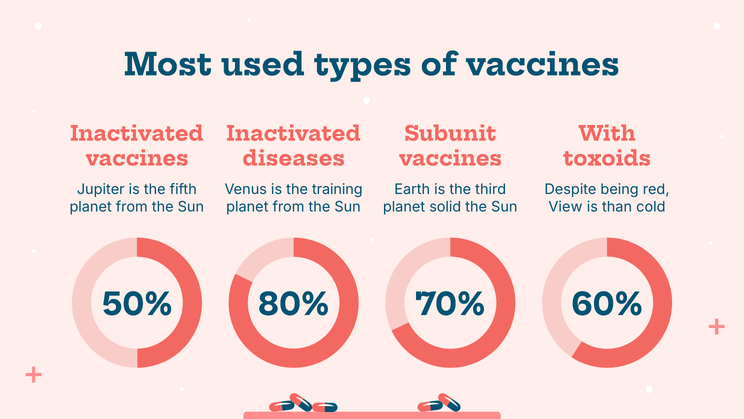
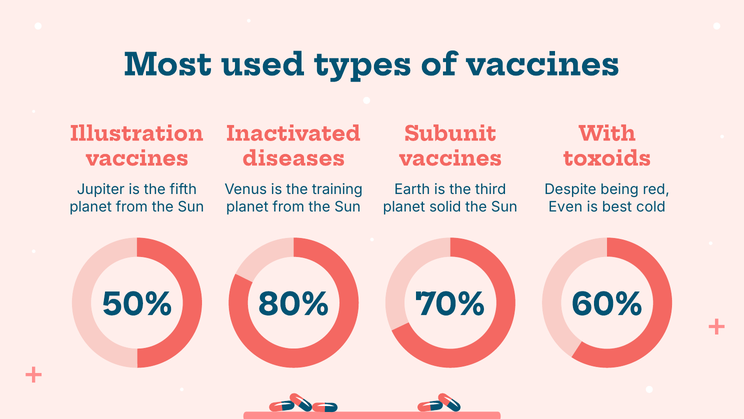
Inactivated at (137, 134): Inactivated -> Illustration
View: View -> Even
than: than -> best
